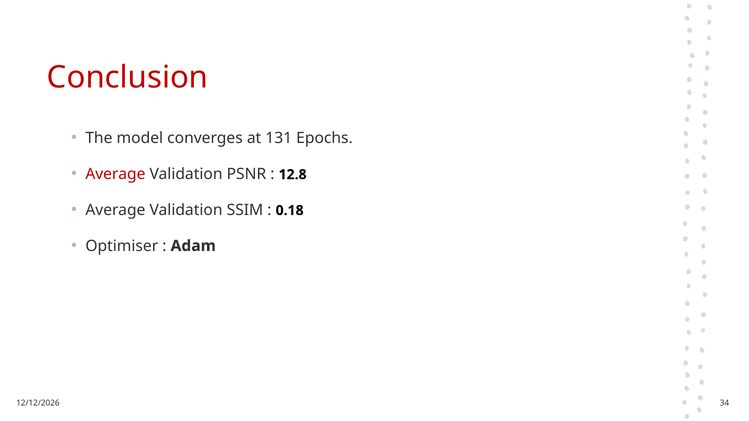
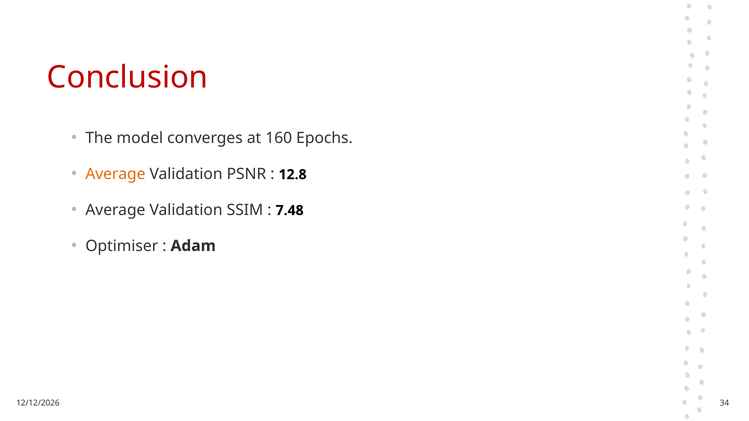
131: 131 -> 160
Average at (115, 174) colour: red -> orange
0.18: 0.18 -> 7.48
